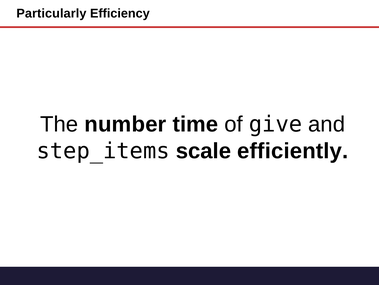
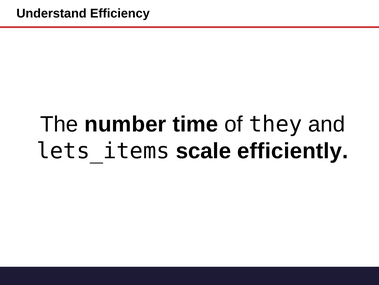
Particularly: Particularly -> Understand
give: give -> they
step_items: step_items -> lets_items
